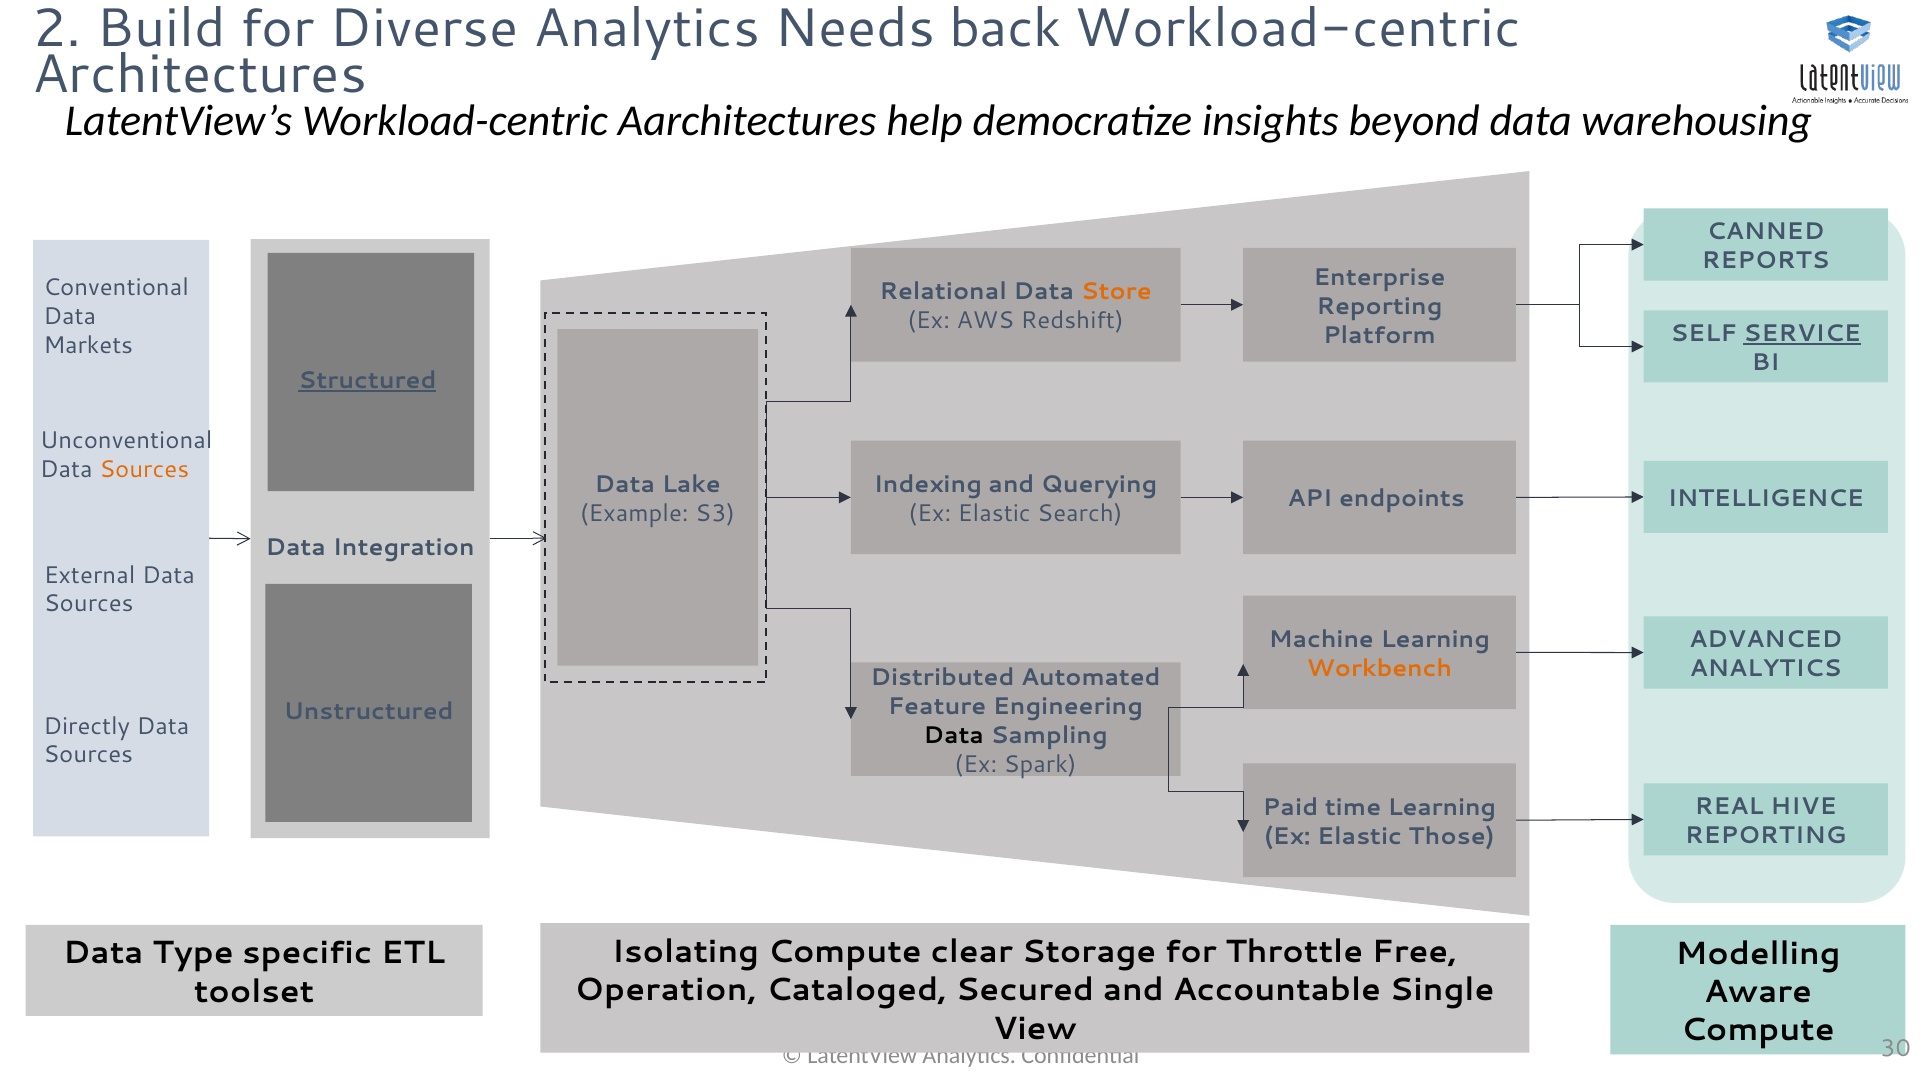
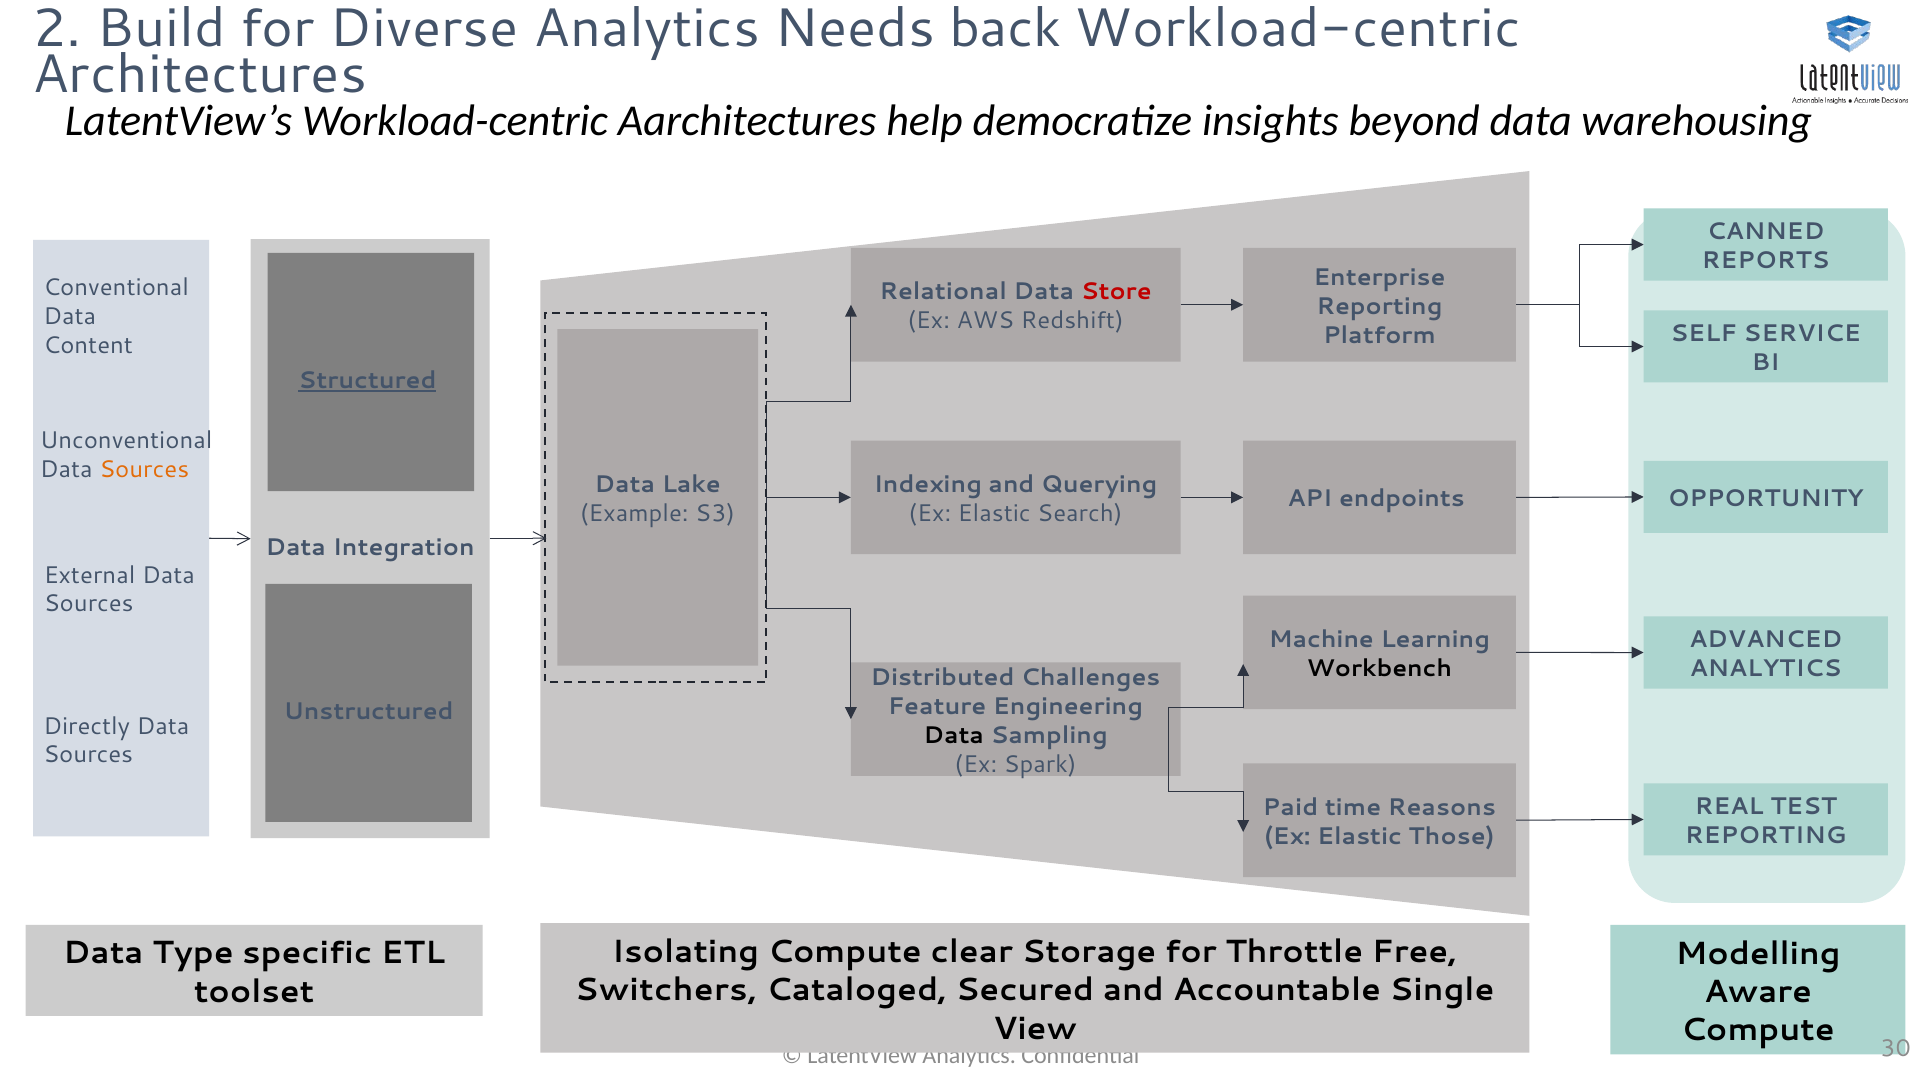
Store colour: orange -> red
SERVICE underline: present -> none
Markets: Markets -> Content
INTELLIGENCE: INTELLIGENCE -> OPPORTUNITY
Workbench colour: orange -> black
Automated: Automated -> Challenges
HIVE: HIVE -> TEST
time Learning: Learning -> Reasons
Operation: Operation -> Switchers
